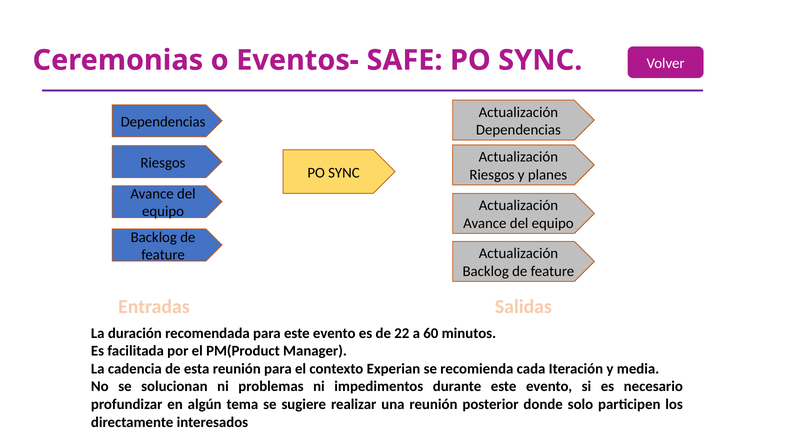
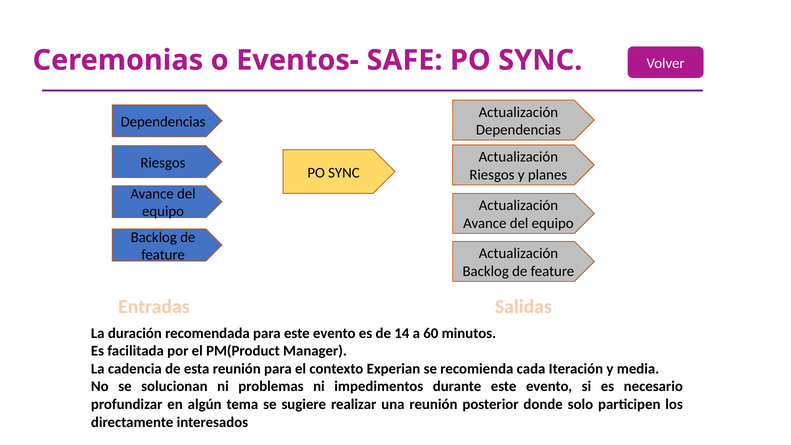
22: 22 -> 14
